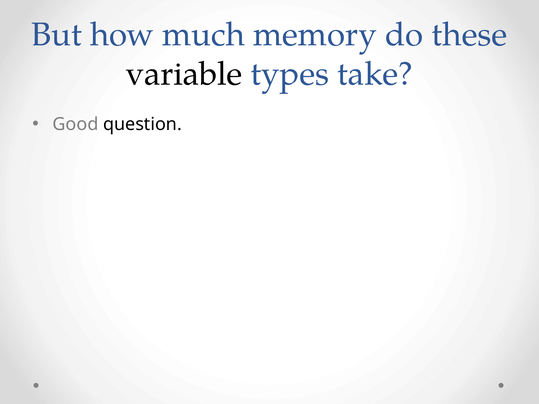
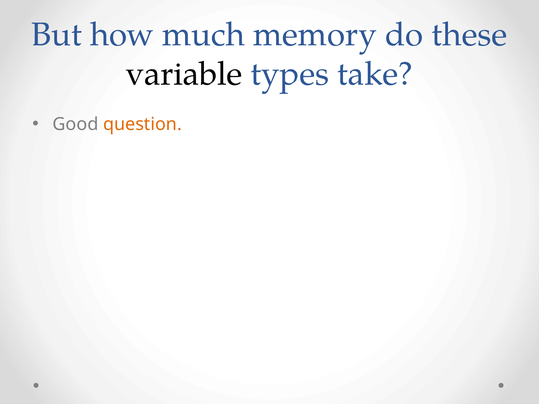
question colour: black -> orange
